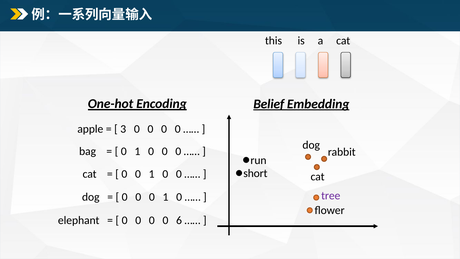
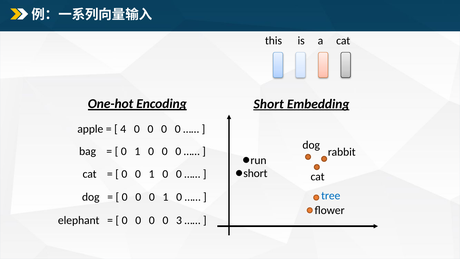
Encoding Belief: Belief -> Short
3: 3 -> 4
tree colour: purple -> blue
6: 6 -> 3
